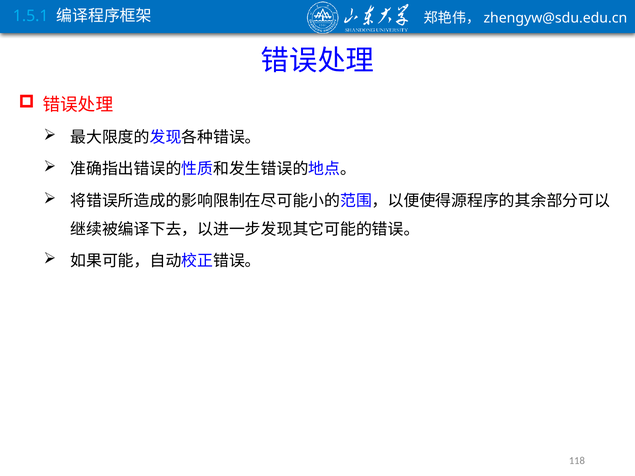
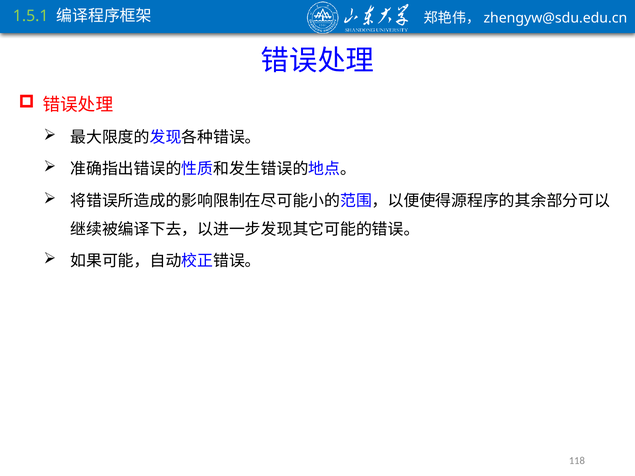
1.5.1 colour: light blue -> light green
